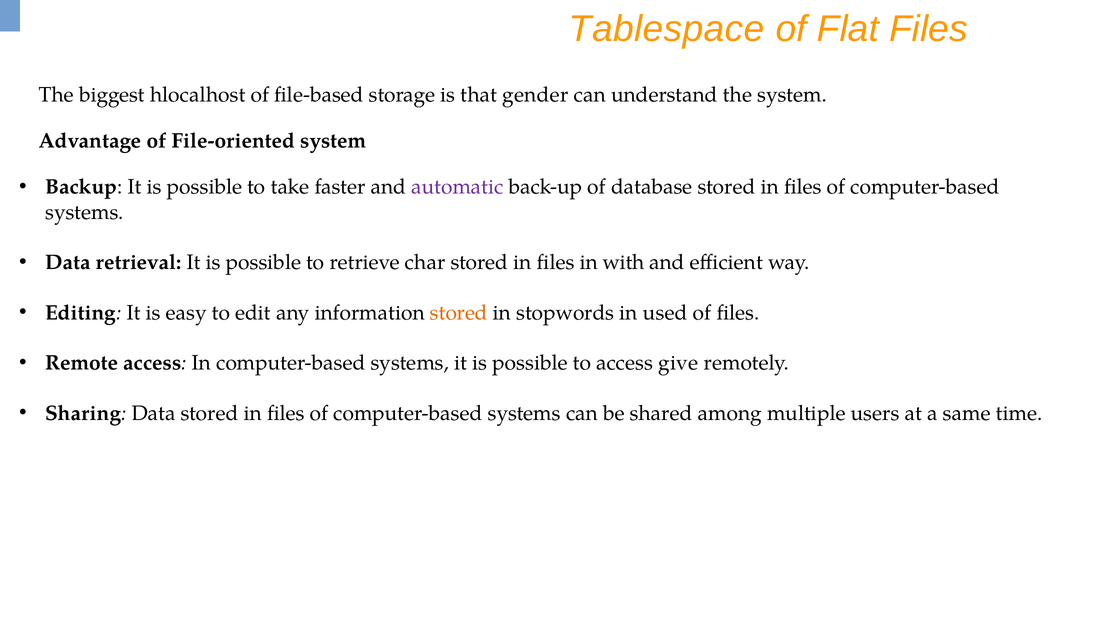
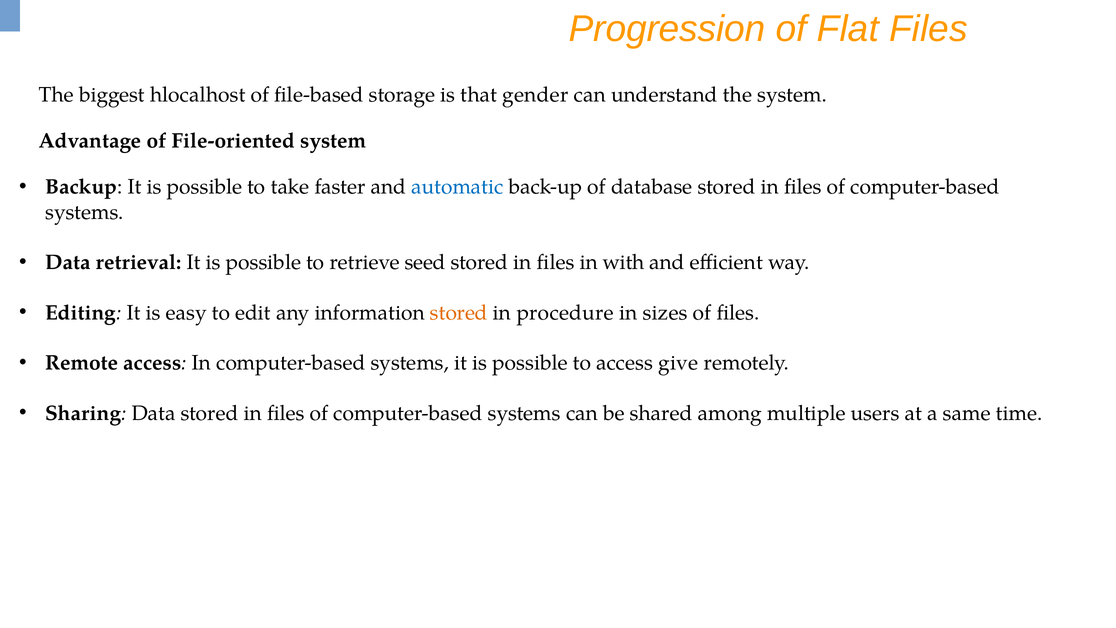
Tablespace: Tablespace -> Progression
automatic colour: purple -> blue
char: char -> seed
stopwords: stopwords -> procedure
used: used -> sizes
